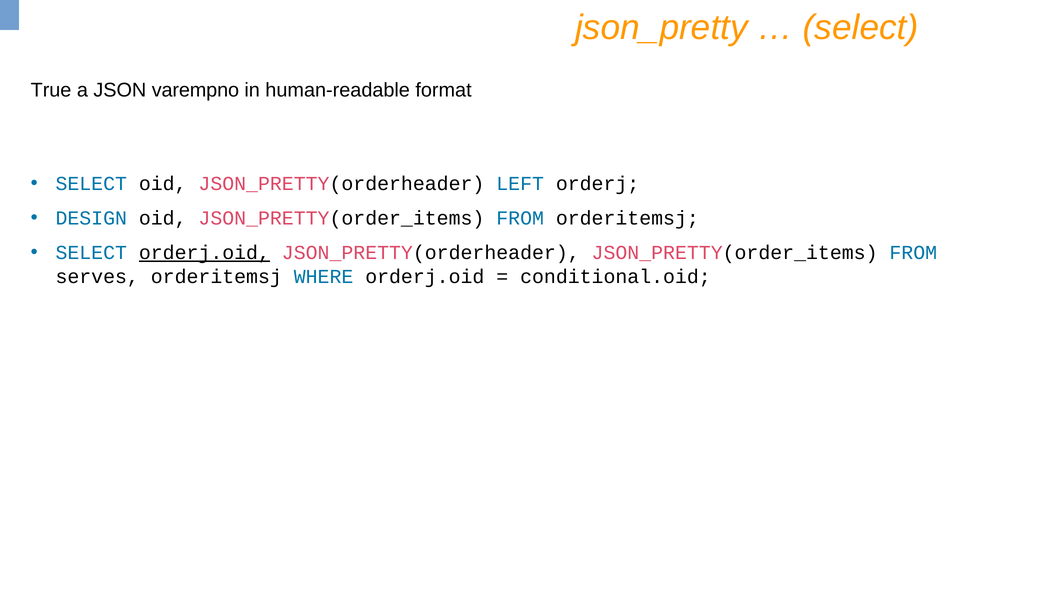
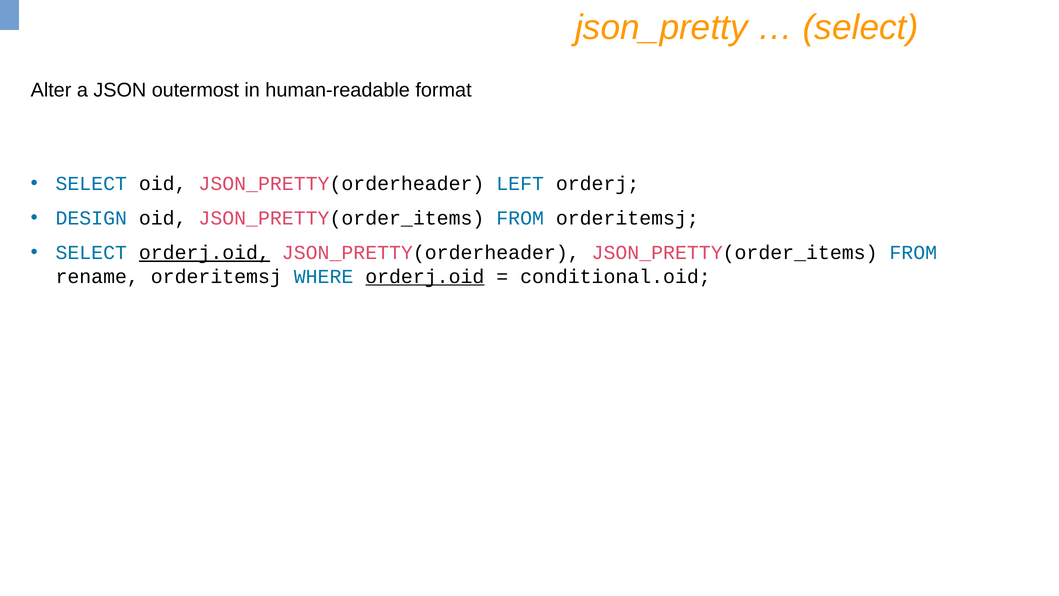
True: True -> Alter
varempno: varempno -> outermost
serves: serves -> rename
orderj.oid at (425, 276) underline: none -> present
